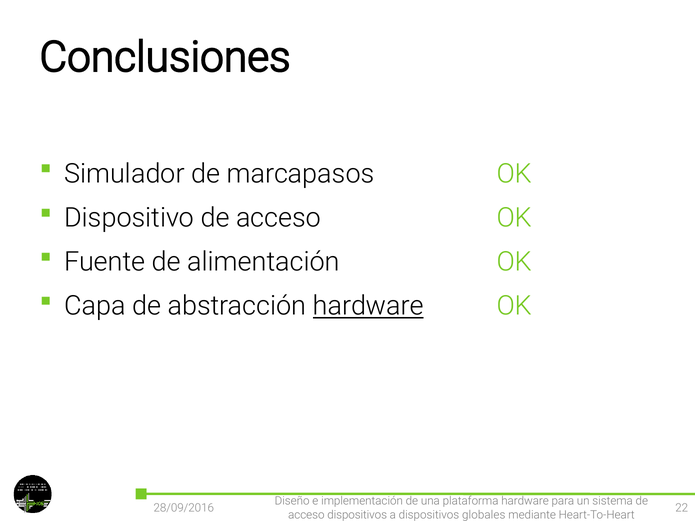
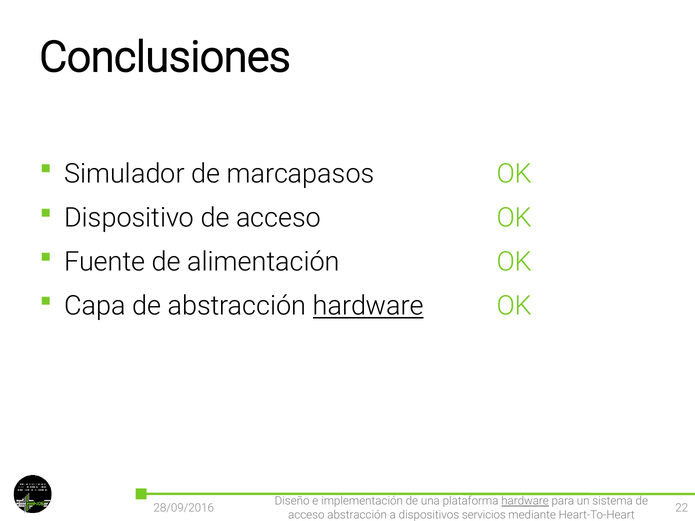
hardware at (525, 501) underline: none -> present
acceso dispositivos: dispositivos -> abstracción
globales: globales -> servicios
